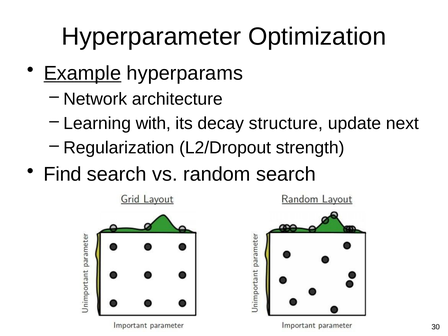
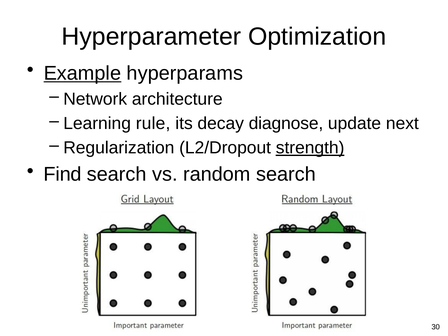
with: with -> rule
structure: structure -> diagnose
strength underline: none -> present
